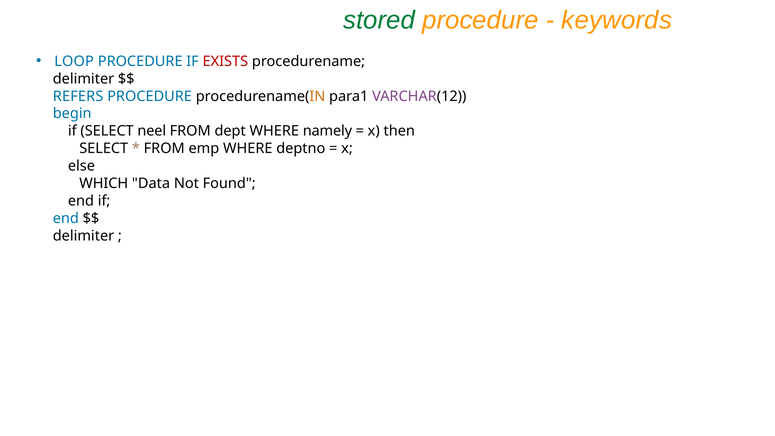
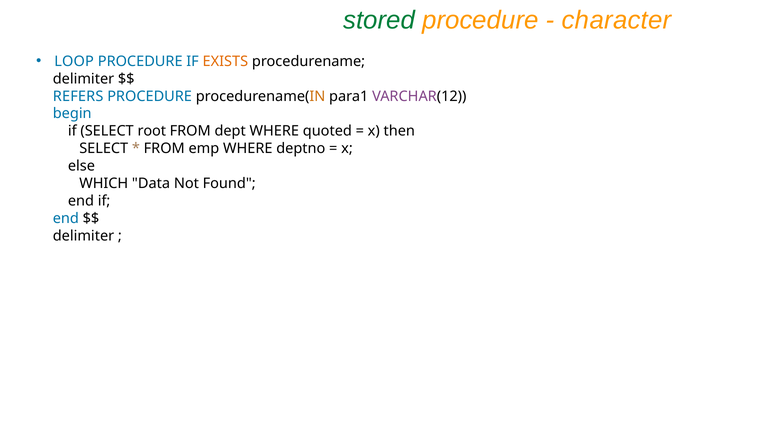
keywords: keywords -> character
EXISTS colour: red -> orange
neel: neel -> root
namely: namely -> quoted
